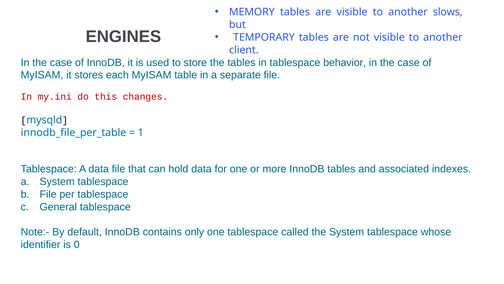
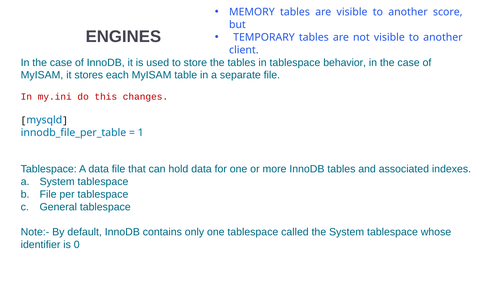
slows: slows -> score
